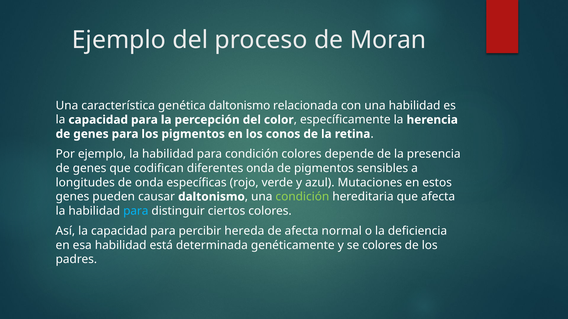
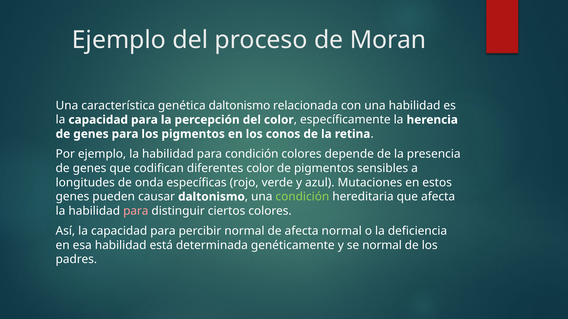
diferentes onda: onda -> color
para at (136, 211) colour: light blue -> pink
percibir hereda: hereda -> normal
se colores: colores -> normal
